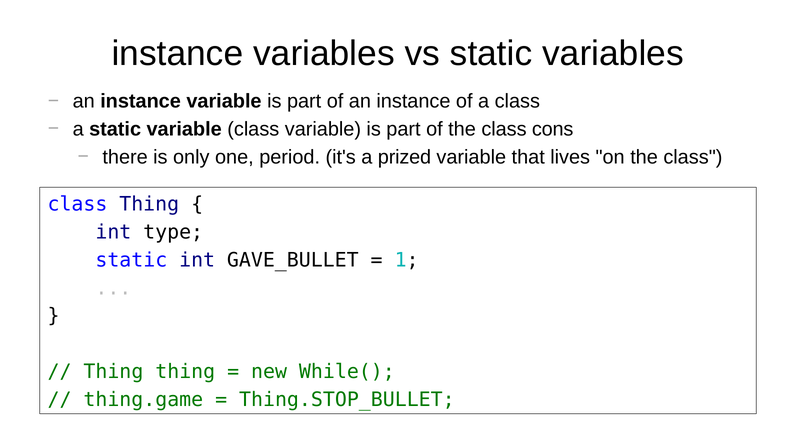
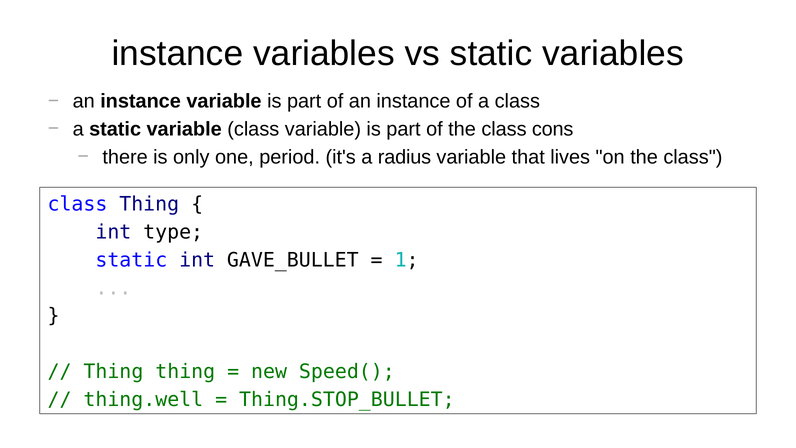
prized: prized -> radius
While(: While( -> Speed(
thing.game: thing.game -> thing.well
